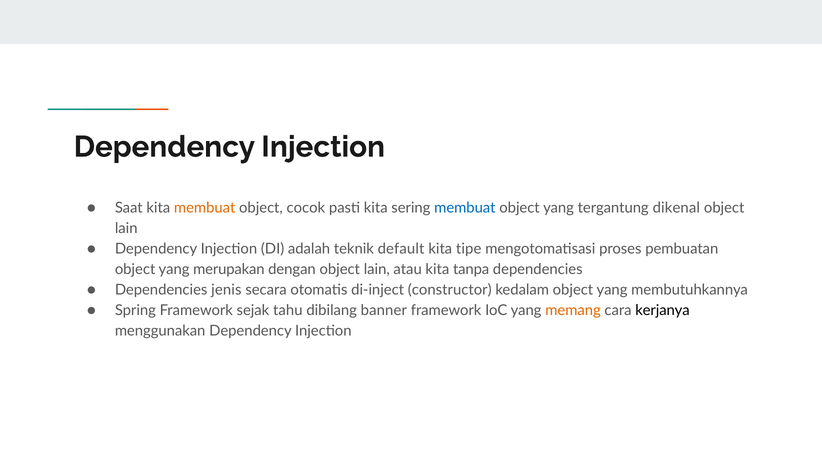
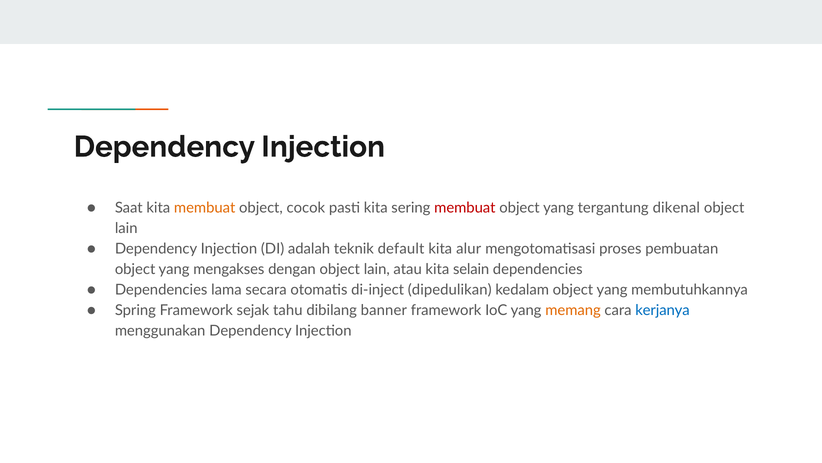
membuat at (465, 208) colour: blue -> red
tipe: tipe -> alur
merupakan: merupakan -> mengakses
tanpa: tanpa -> selain
jenis: jenis -> lama
constructor: constructor -> dipedulikan
kerjanya colour: black -> blue
